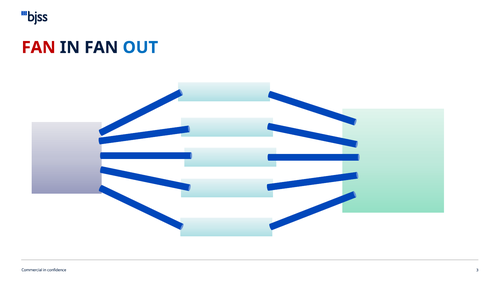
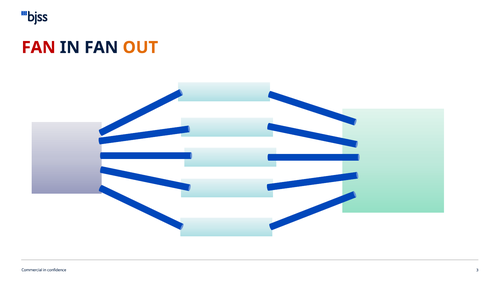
OUT colour: blue -> orange
